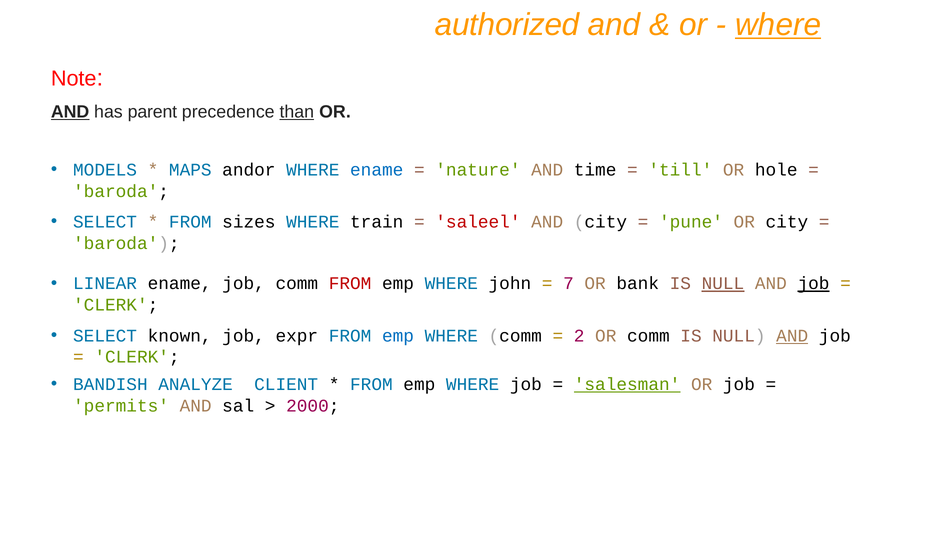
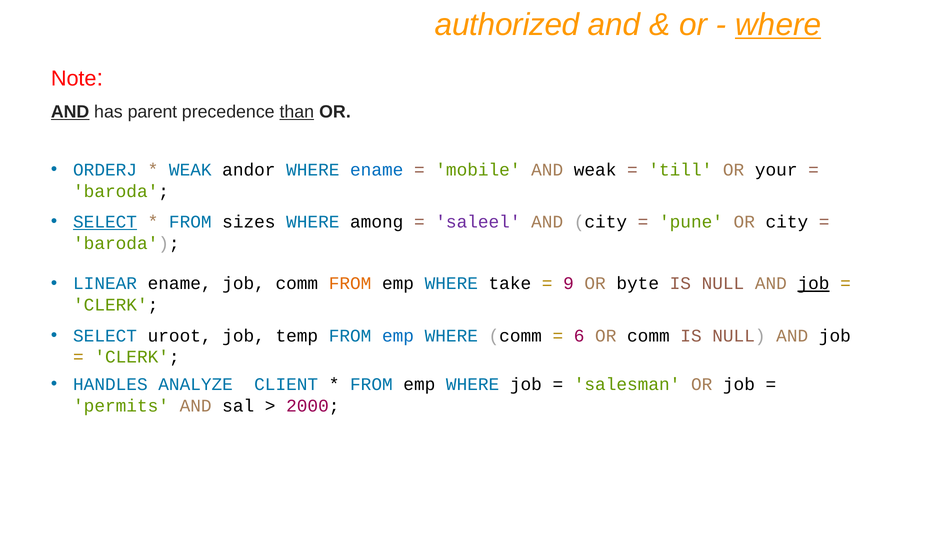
MODELS: MODELS -> ORDERJ
MAPS at (190, 170): MAPS -> WEAK
nature: nature -> mobile
AND time: time -> weak
hole: hole -> your
SELECT at (105, 222) underline: none -> present
train: train -> among
saleel colour: red -> purple
FROM at (350, 283) colour: red -> orange
john: john -> take
7: 7 -> 9
bank: bank -> byte
NULL at (723, 283) underline: present -> none
known: known -> uroot
expr: expr -> temp
2: 2 -> 6
AND at (792, 336) underline: present -> none
BANDISH: BANDISH -> HANDLES
salesman underline: present -> none
